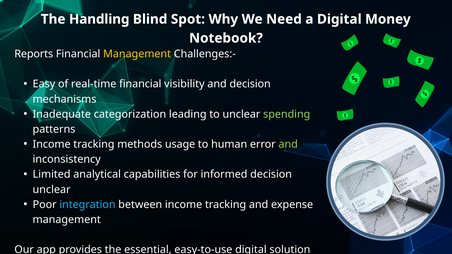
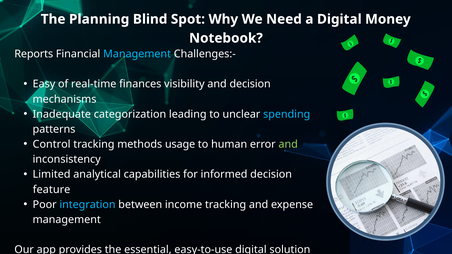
Handling: Handling -> Planning
Management at (137, 54) colour: yellow -> light blue
real-time financial: financial -> finances
spending colour: light green -> light blue
Income at (52, 144): Income -> Control
unclear at (52, 190): unclear -> feature
